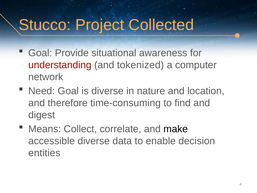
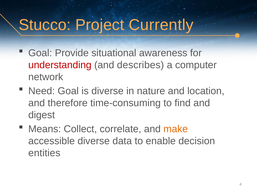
Collected: Collected -> Currently
tokenized: tokenized -> describes
make colour: black -> orange
